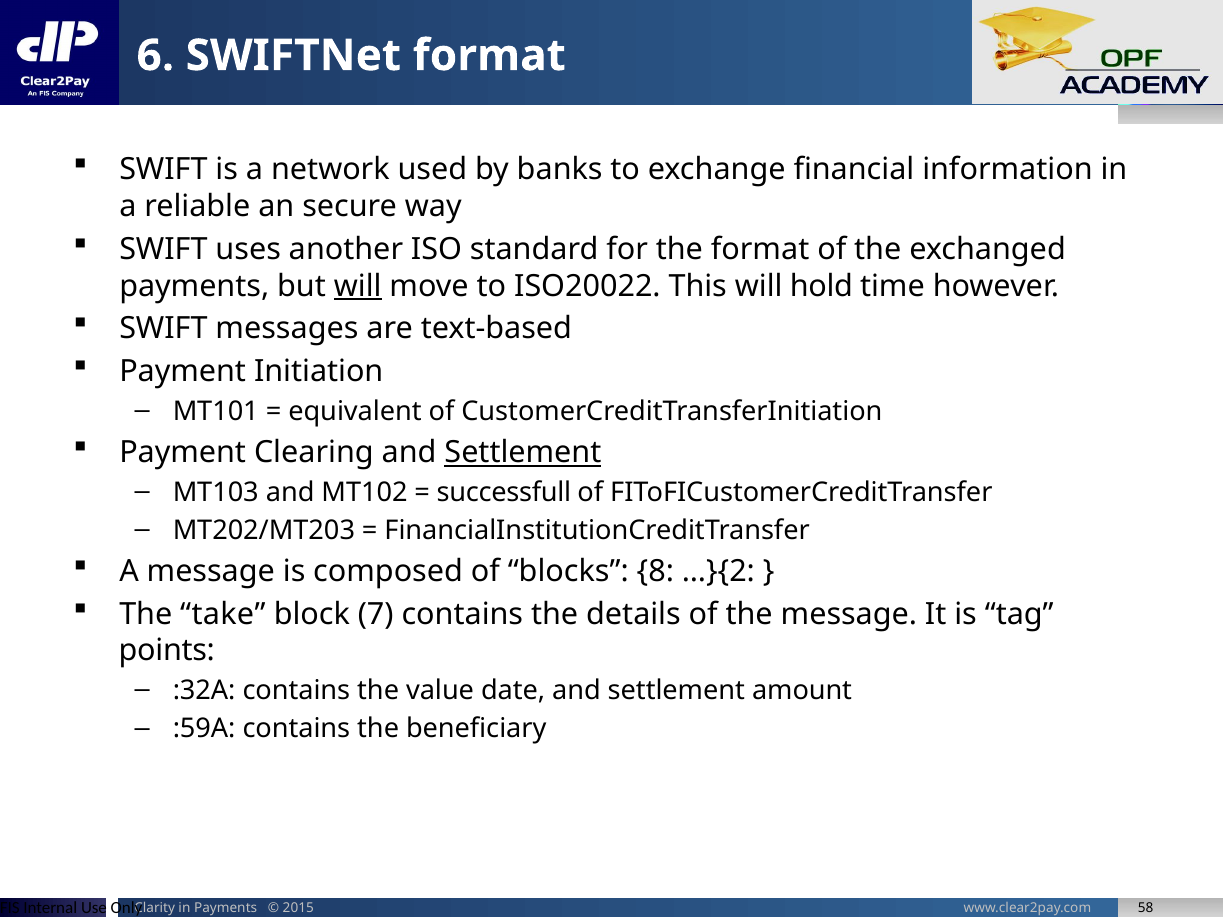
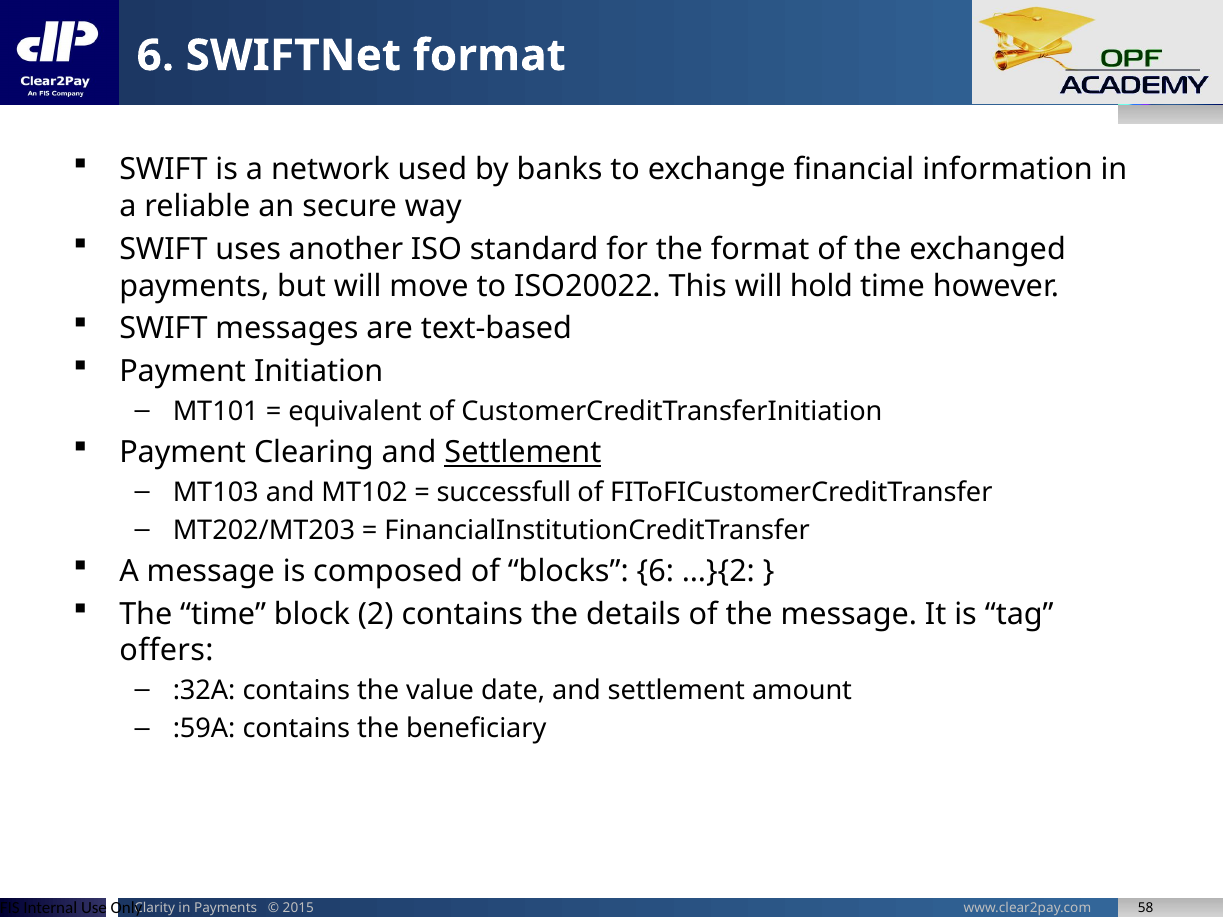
will at (358, 286) underline: present -> none
blocks 8: 8 -> 6
The take: take -> time
7: 7 -> 2
points: points -> offers
